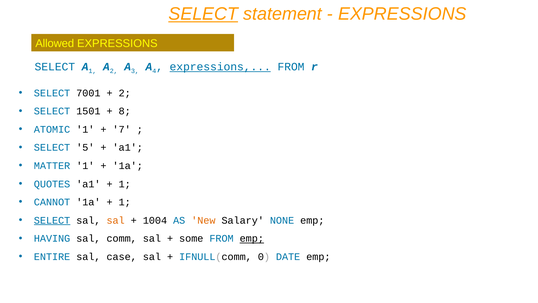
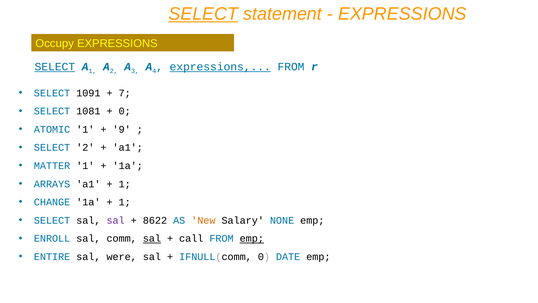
Allowed: Allowed -> Occupy
SELECT at (55, 67) underline: none -> present
7001: 7001 -> 1091
2 at (125, 93): 2 -> 7
1501: 1501 -> 1081
8 at (125, 111): 8 -> 0
7: 7 -> 9
SELECT 5: 5 -> 2
QUOTES: QUOTES -> ARRAYS
CANNOT: CANNOT -> CHANGE
SELECT at (52, 220) underline: present -> none
sal at (116, 220) colour: orange -> purple
1004: 1004 -> 8622
HAVING: HAVING -> ENROLL
sal at (152, 238) underline: none -> present
some: some -> call
case: case -> were
